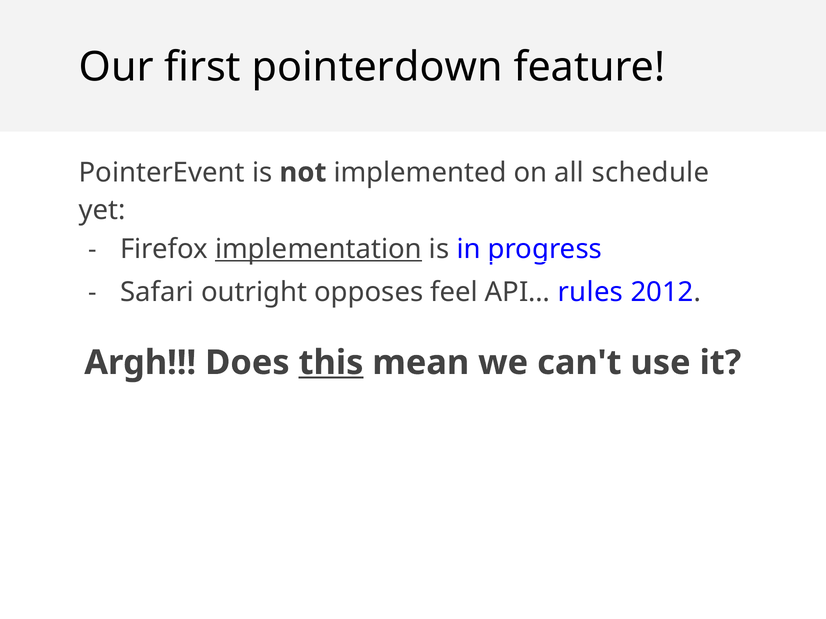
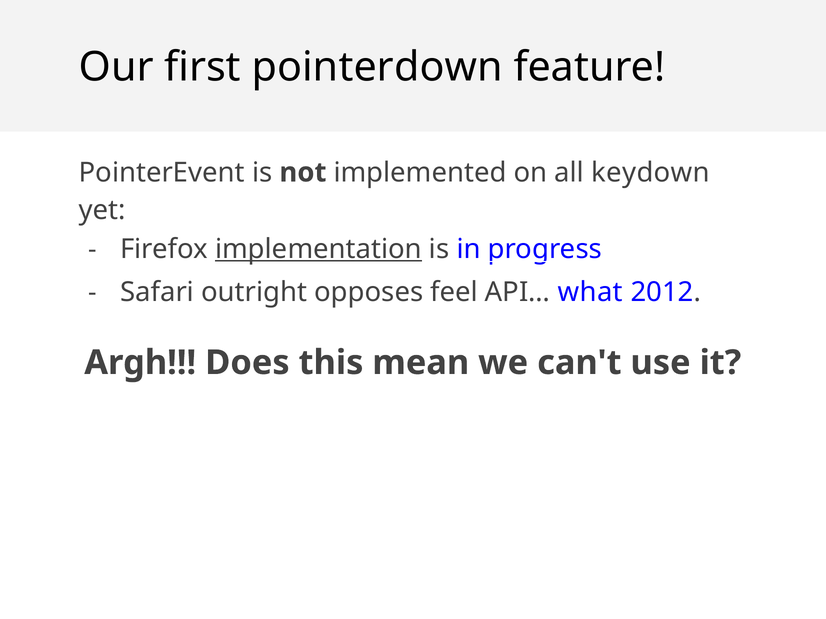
schedule: schedule -> keydown
rules: rules -> what
this underline: present -> none
